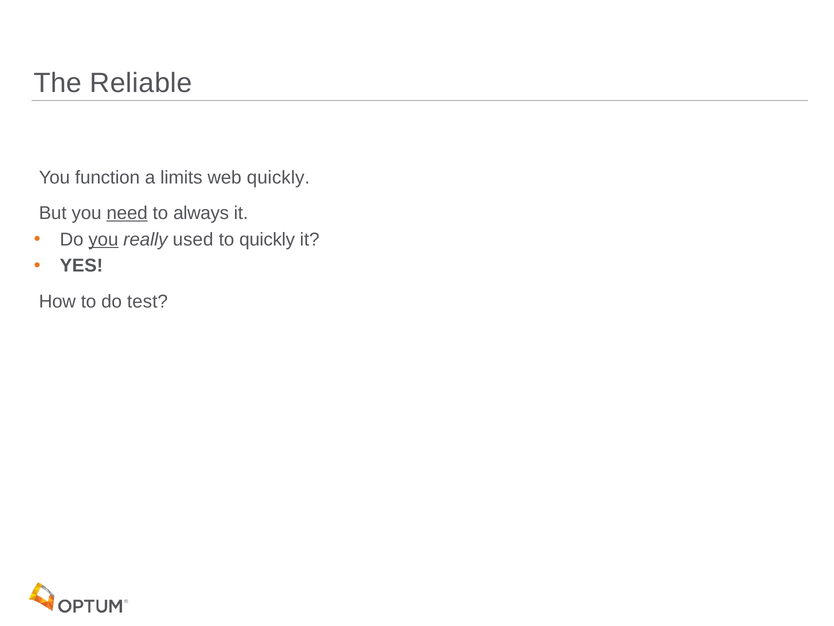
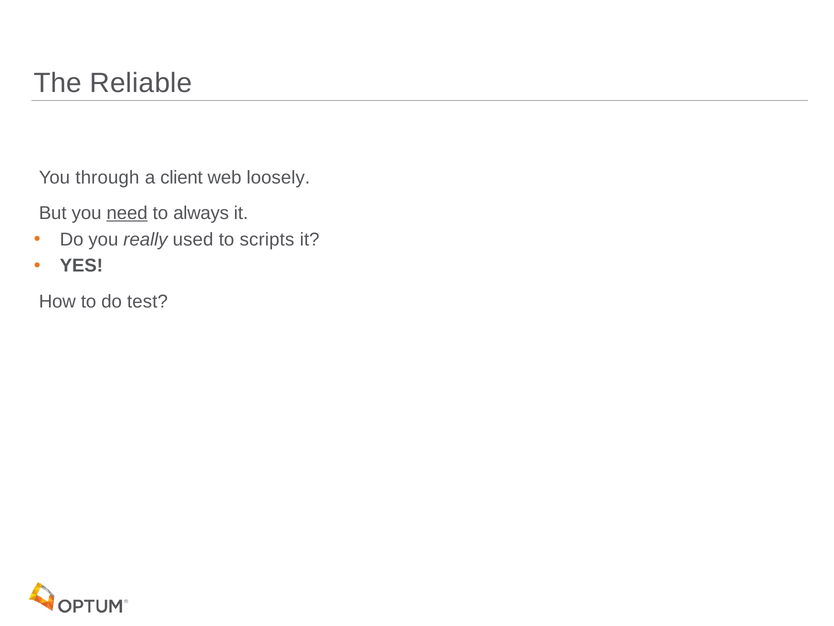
function: function -> through
limits: limits -> client
web quickly: quickly -> loosely
you at (103, 239) underline: present -> none
to quickly: quickly -> scripts
